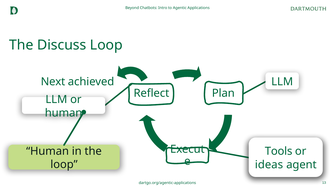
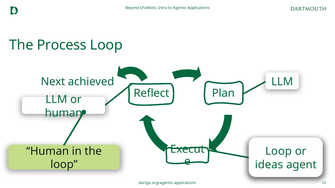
Discuss: Discuss -> Process
Tools at (279, 152): Tools -> Loop
